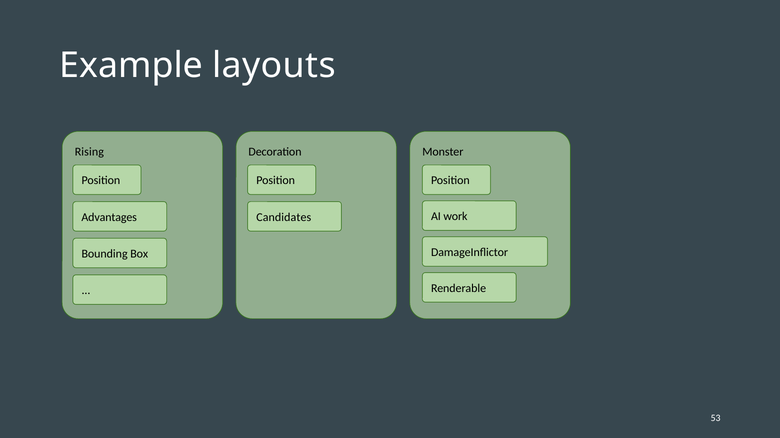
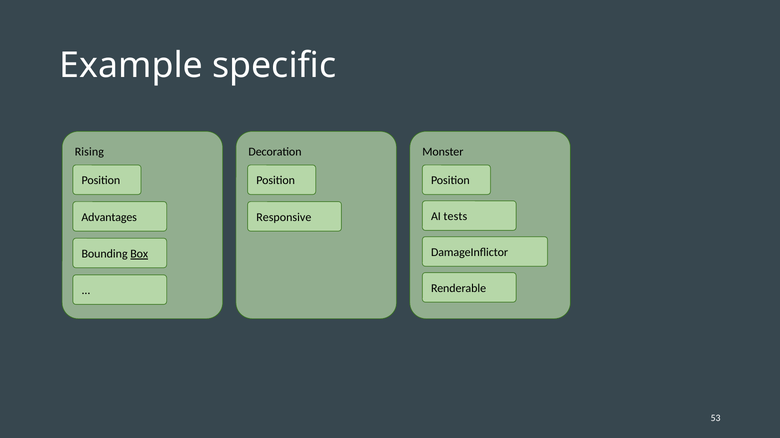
layouts: layouts -> specific
work: work -> tests
Candidates: Candidates -> Responsive
Box underline: none -> present
